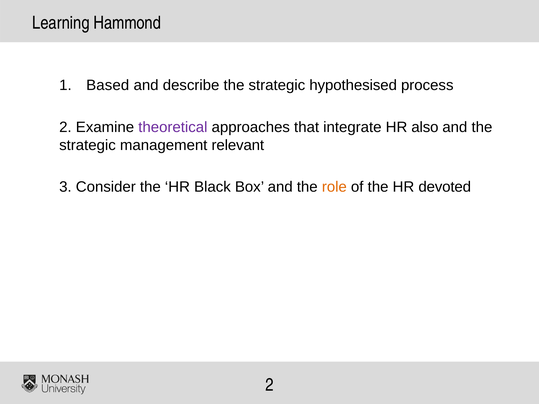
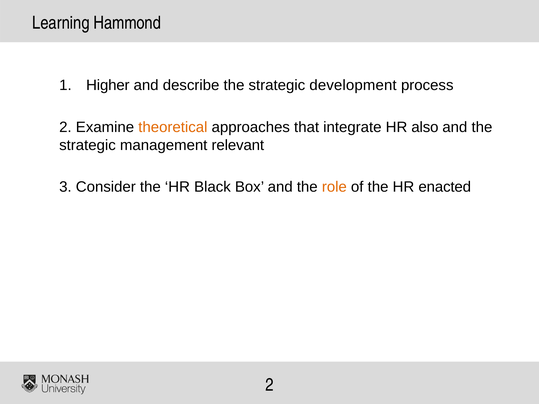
Based: Based -> Higher
hypothesised: hypothesised -> development
theoretical colour: purple -> orange
devoted: devoted -> enacted
